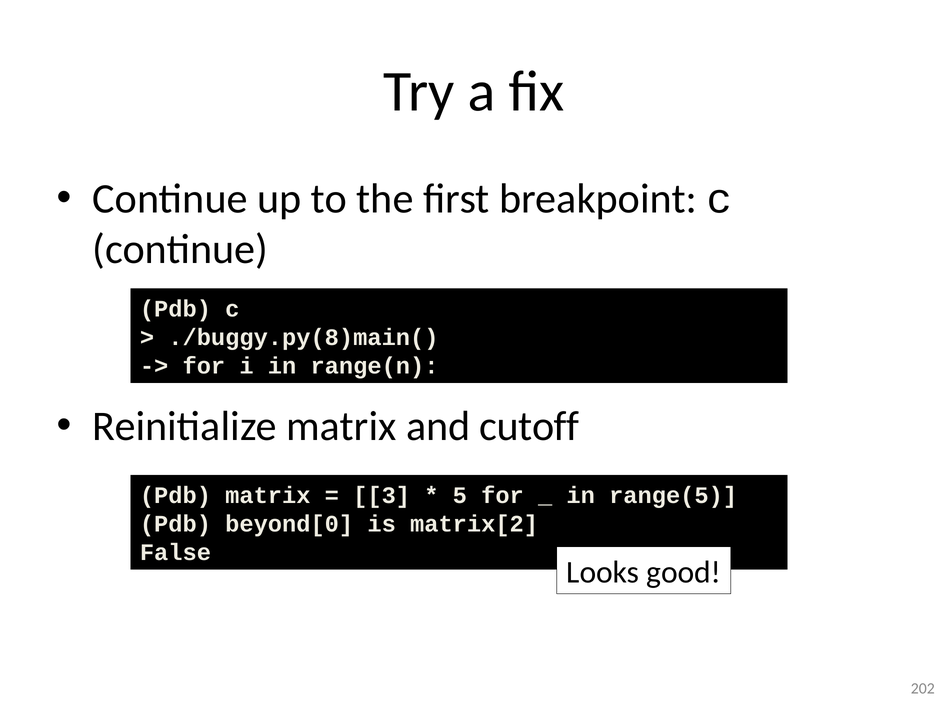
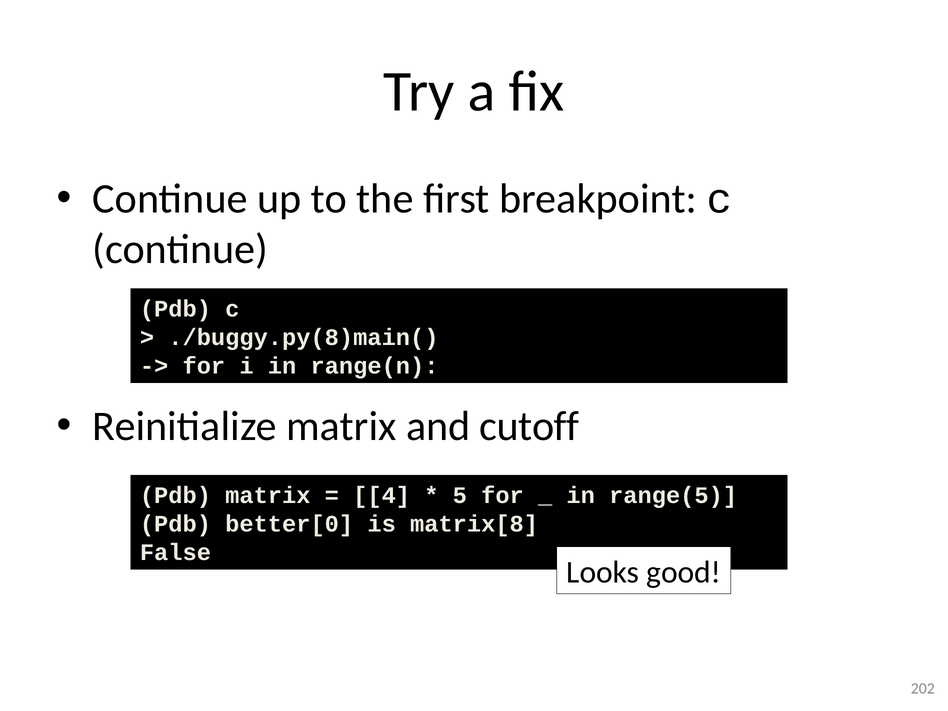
3: 3 -> 4
beyond[0: beyond[0 -> better[0
matrix[2: matrix[2 -> matrix[8
